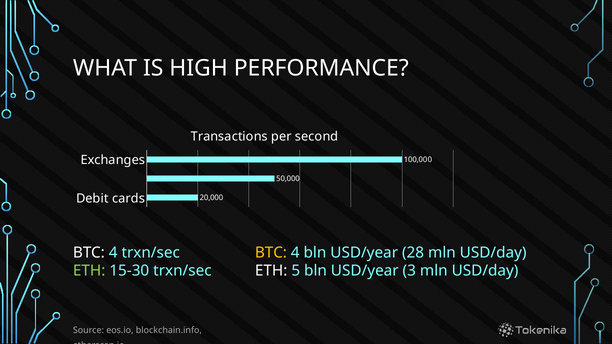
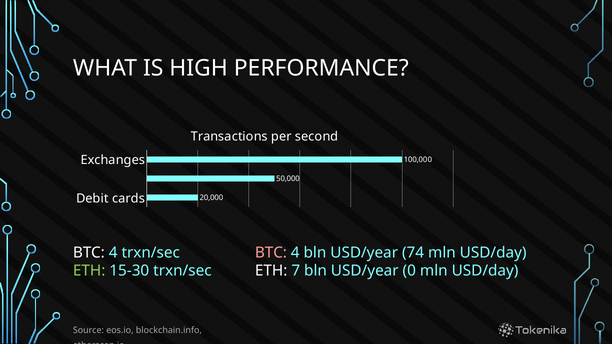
BTC at (271, 253) colour: yellow -> pink
28: 28 -> 74
5: 5 -> 7
3: 3 -> 0
